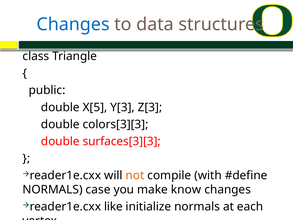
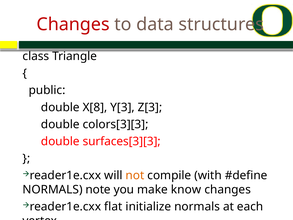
Changes at (73, 24) colour: blue -> red
X[5: X[5 -> X[8
case: case -> note
like: like -> flat
